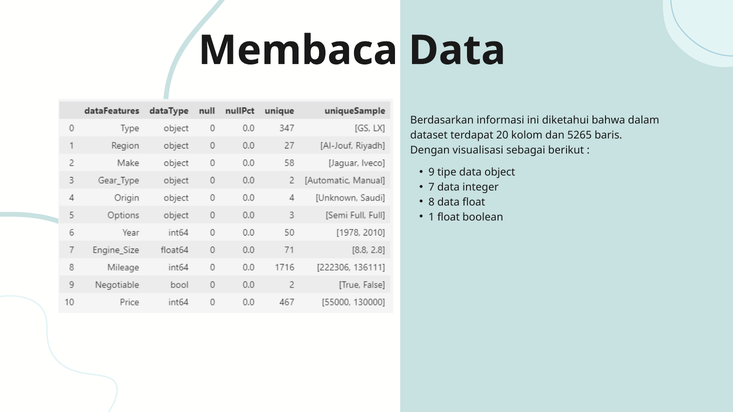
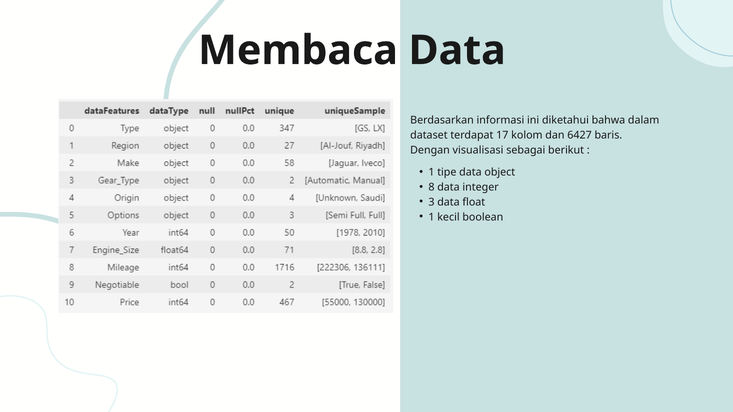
20: 20 -> 17
5265: 5265 -> 6427
9 at (431, 172): 9 -> 1
7: 7 -> 8
8: 8 -> 3
1 float: float -> kecil
